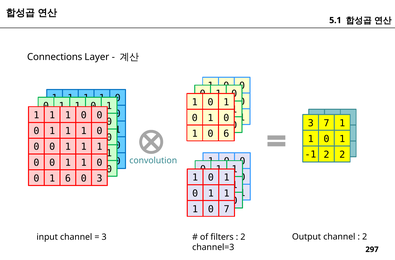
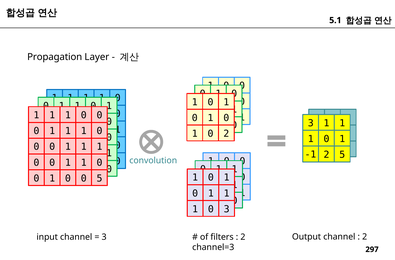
Connections: Connections -> Propagation
7 at (326, 123): 7 -> 1
0 6: 6 -> 2
2 2: 2 -> 5
6 at (68, 178): 6 -> 0
0 3: 3 -> 5
0 7: 7 -> 3
